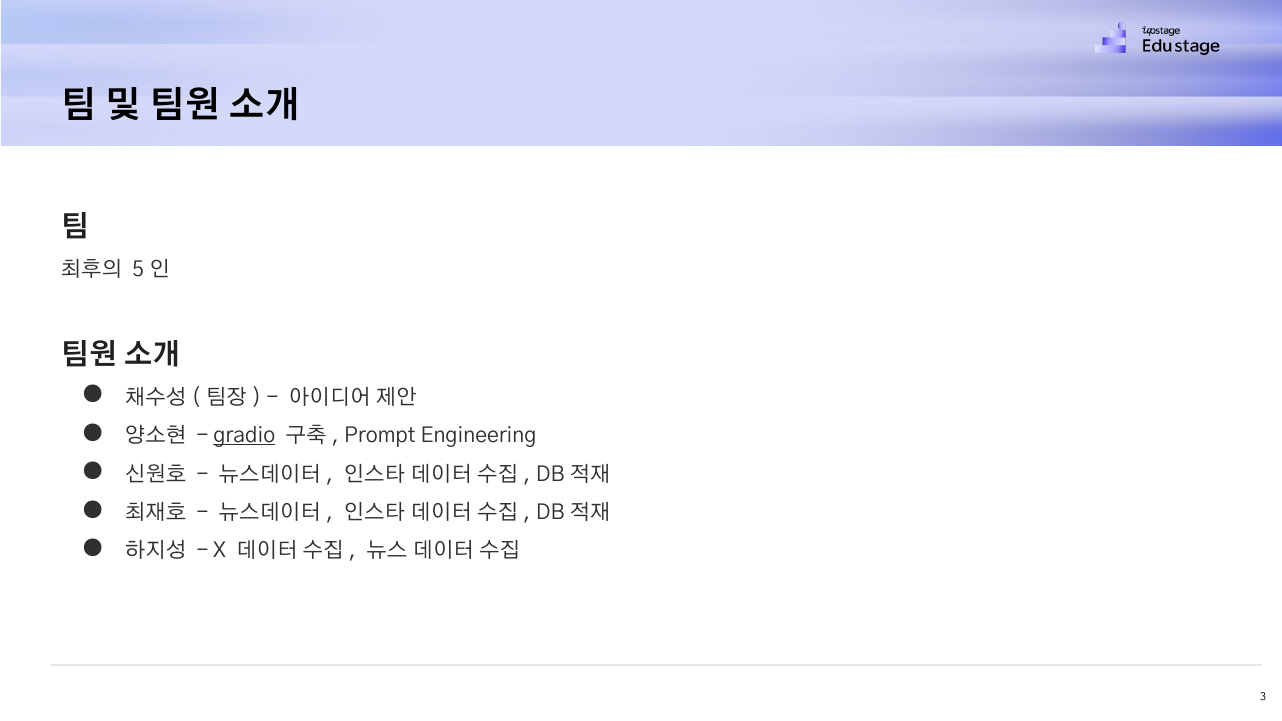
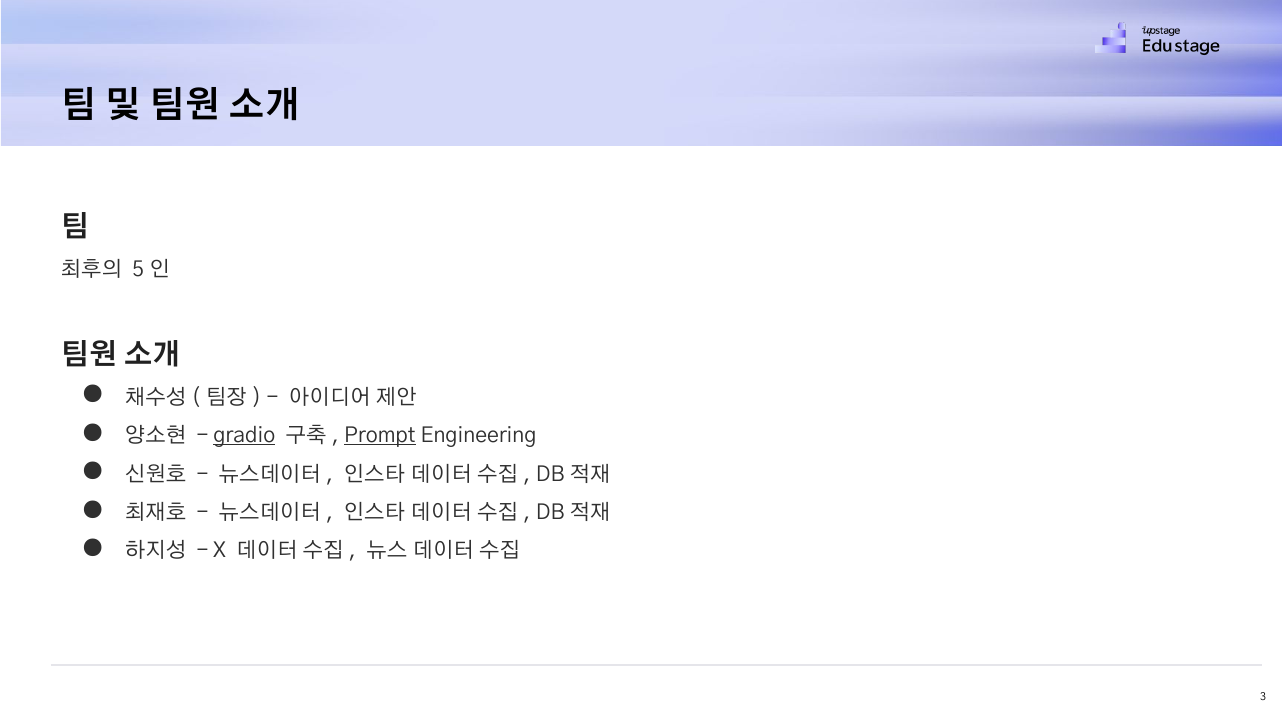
Prompt underline: none -> present
